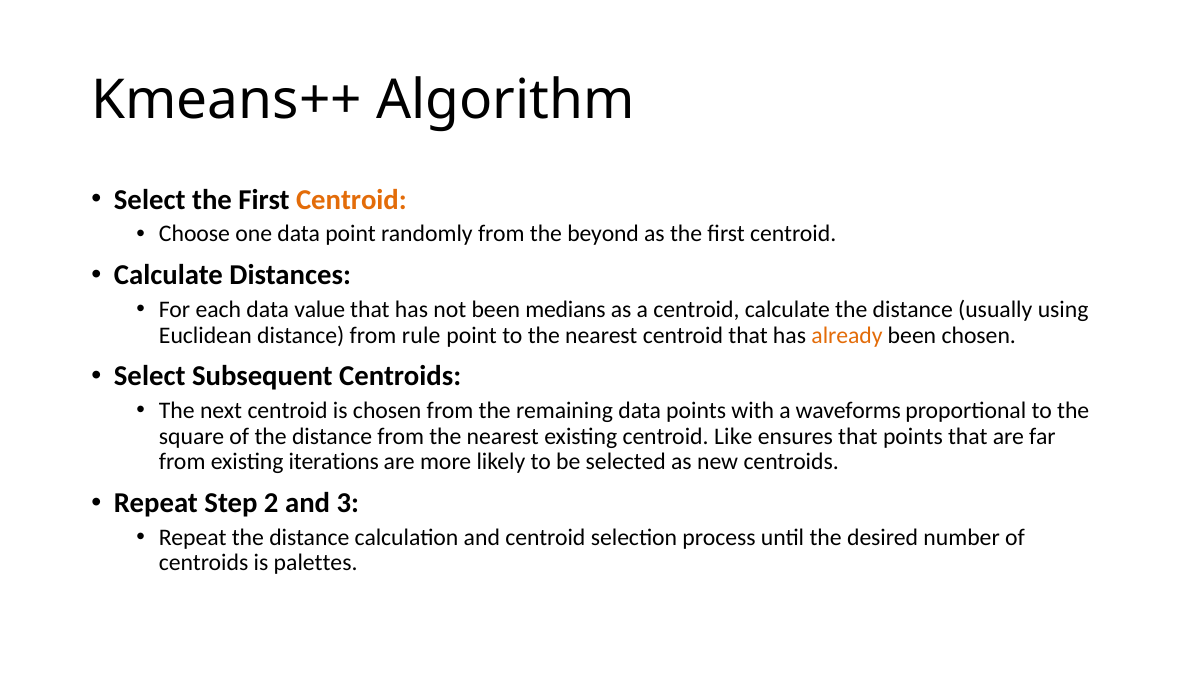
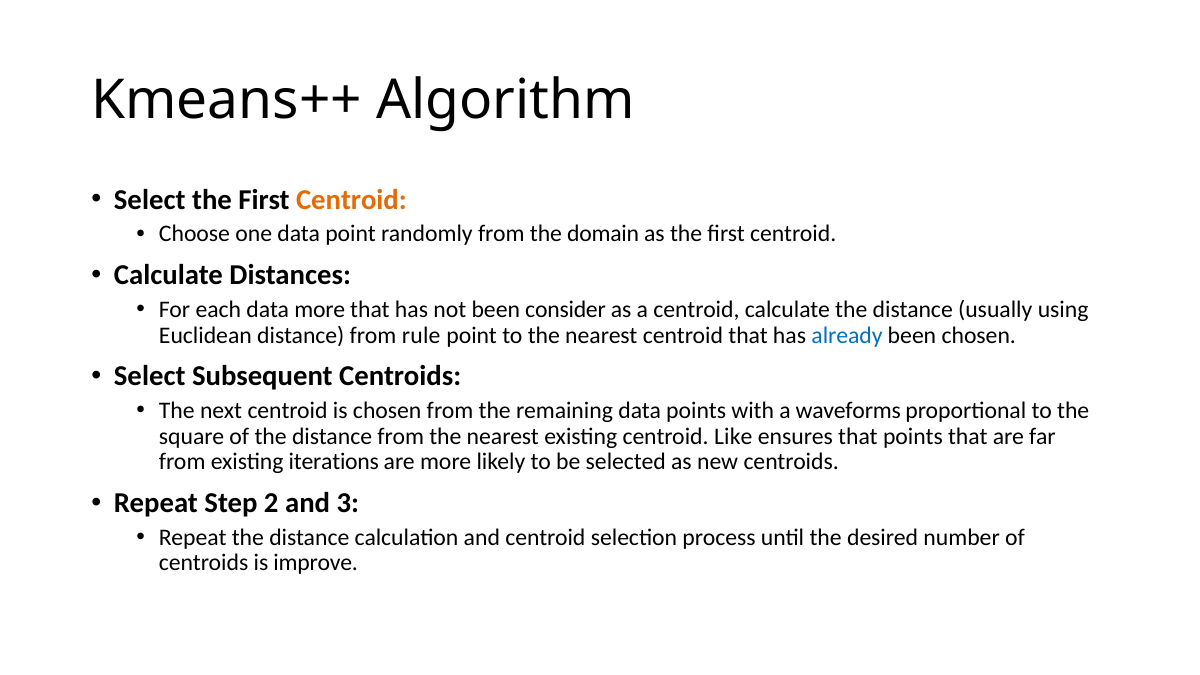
beyond: beyond -> domain
data value: value -> more
medians: medians -> consider
already colour: orange -> blue
palettes: palettes -> improve
